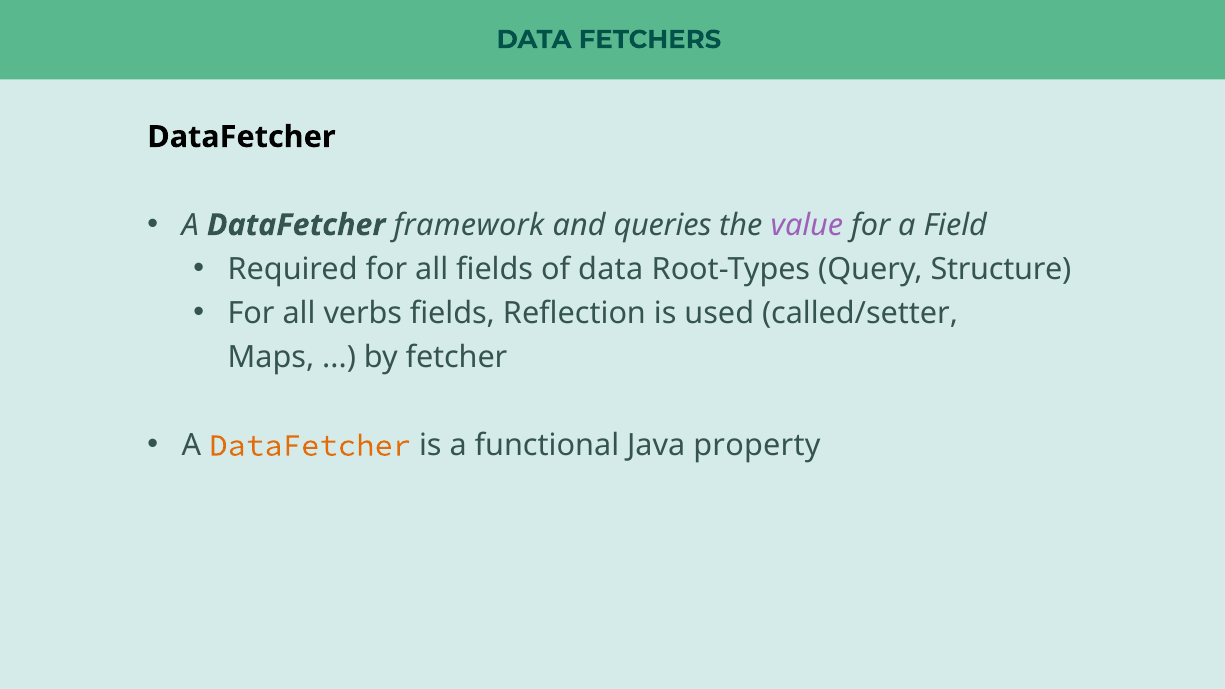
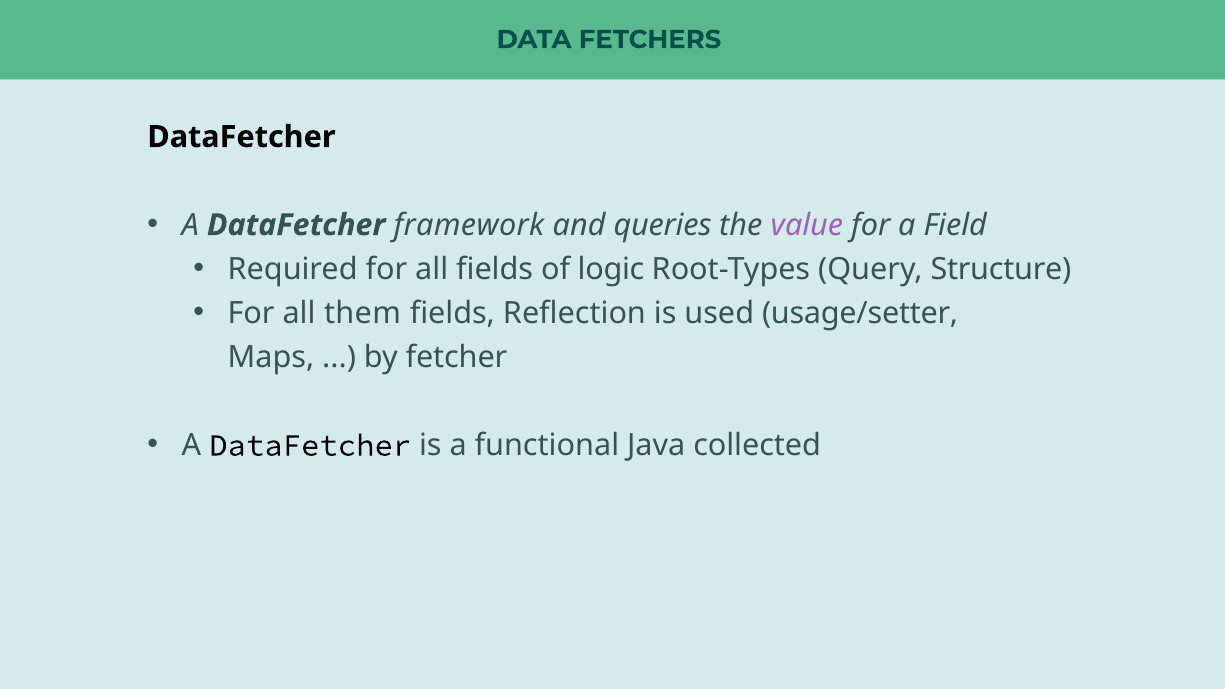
of data: data -> logic
verbs: verbs -> them
called/setter: called/setter -> usage/setter
DataFetcher at (310, 446) colour: orange -> black
property: property -> collected
